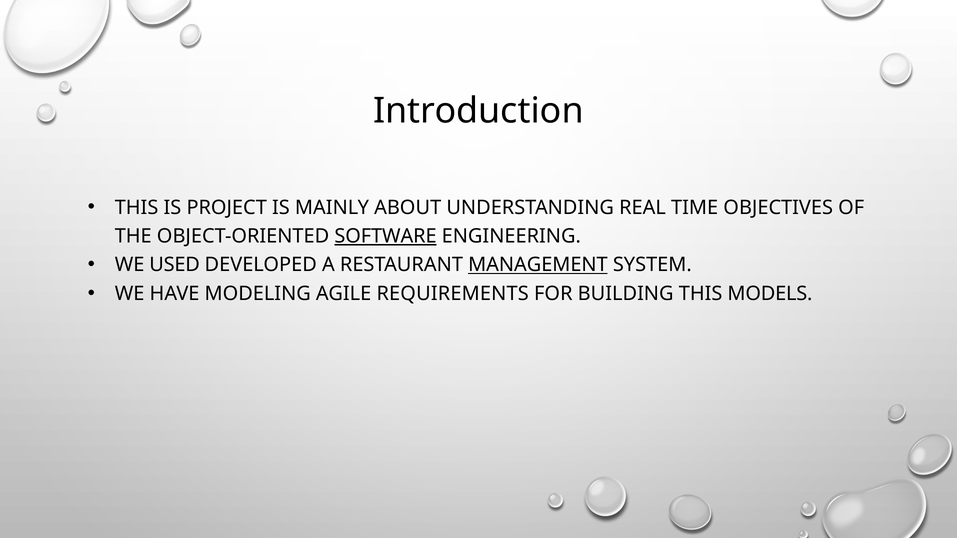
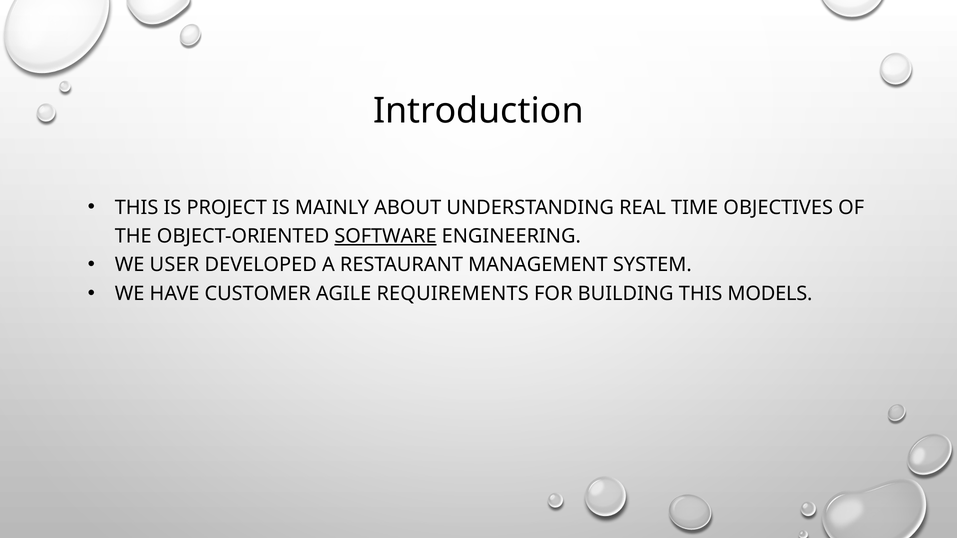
USED: USED -> USER
MANAGEMENT underline: present -> none
MODELING: MODELING -> CUSTOMER
